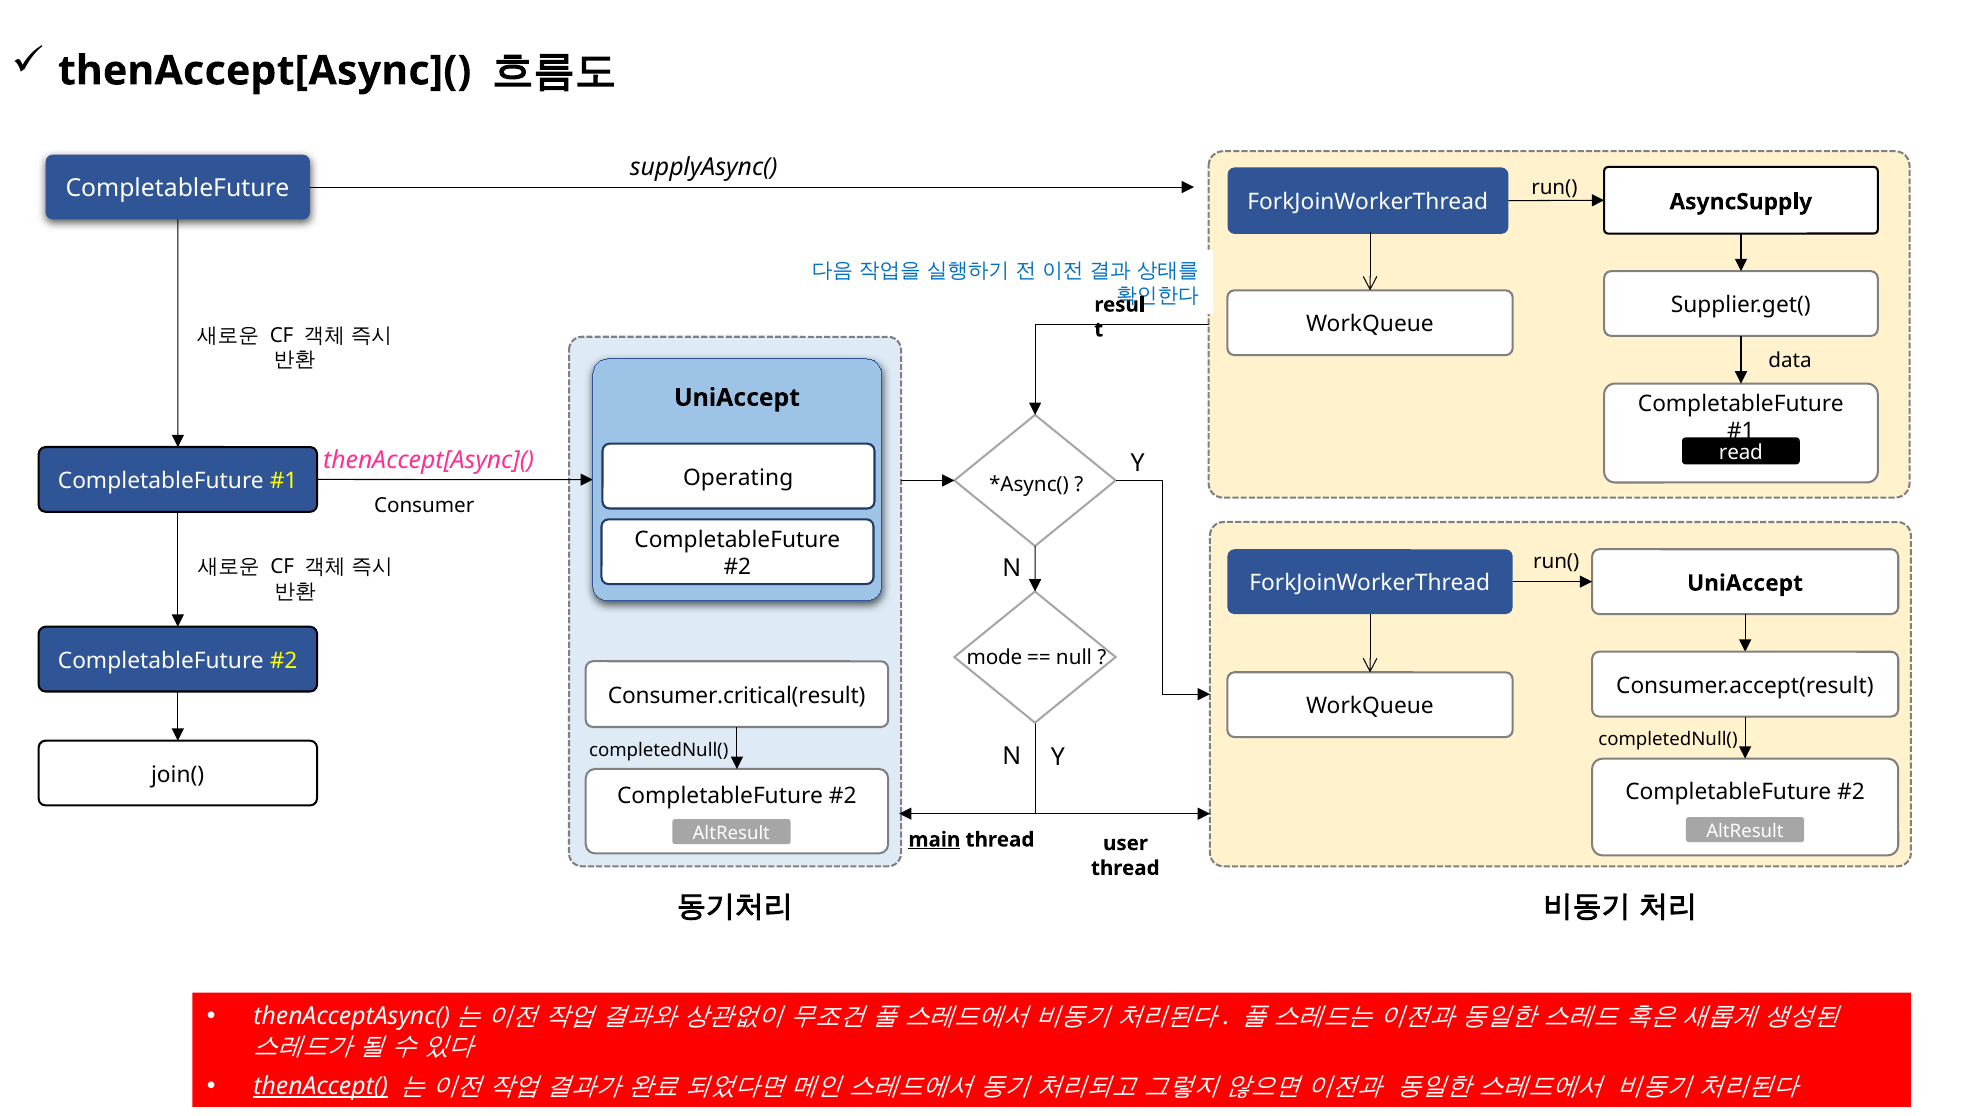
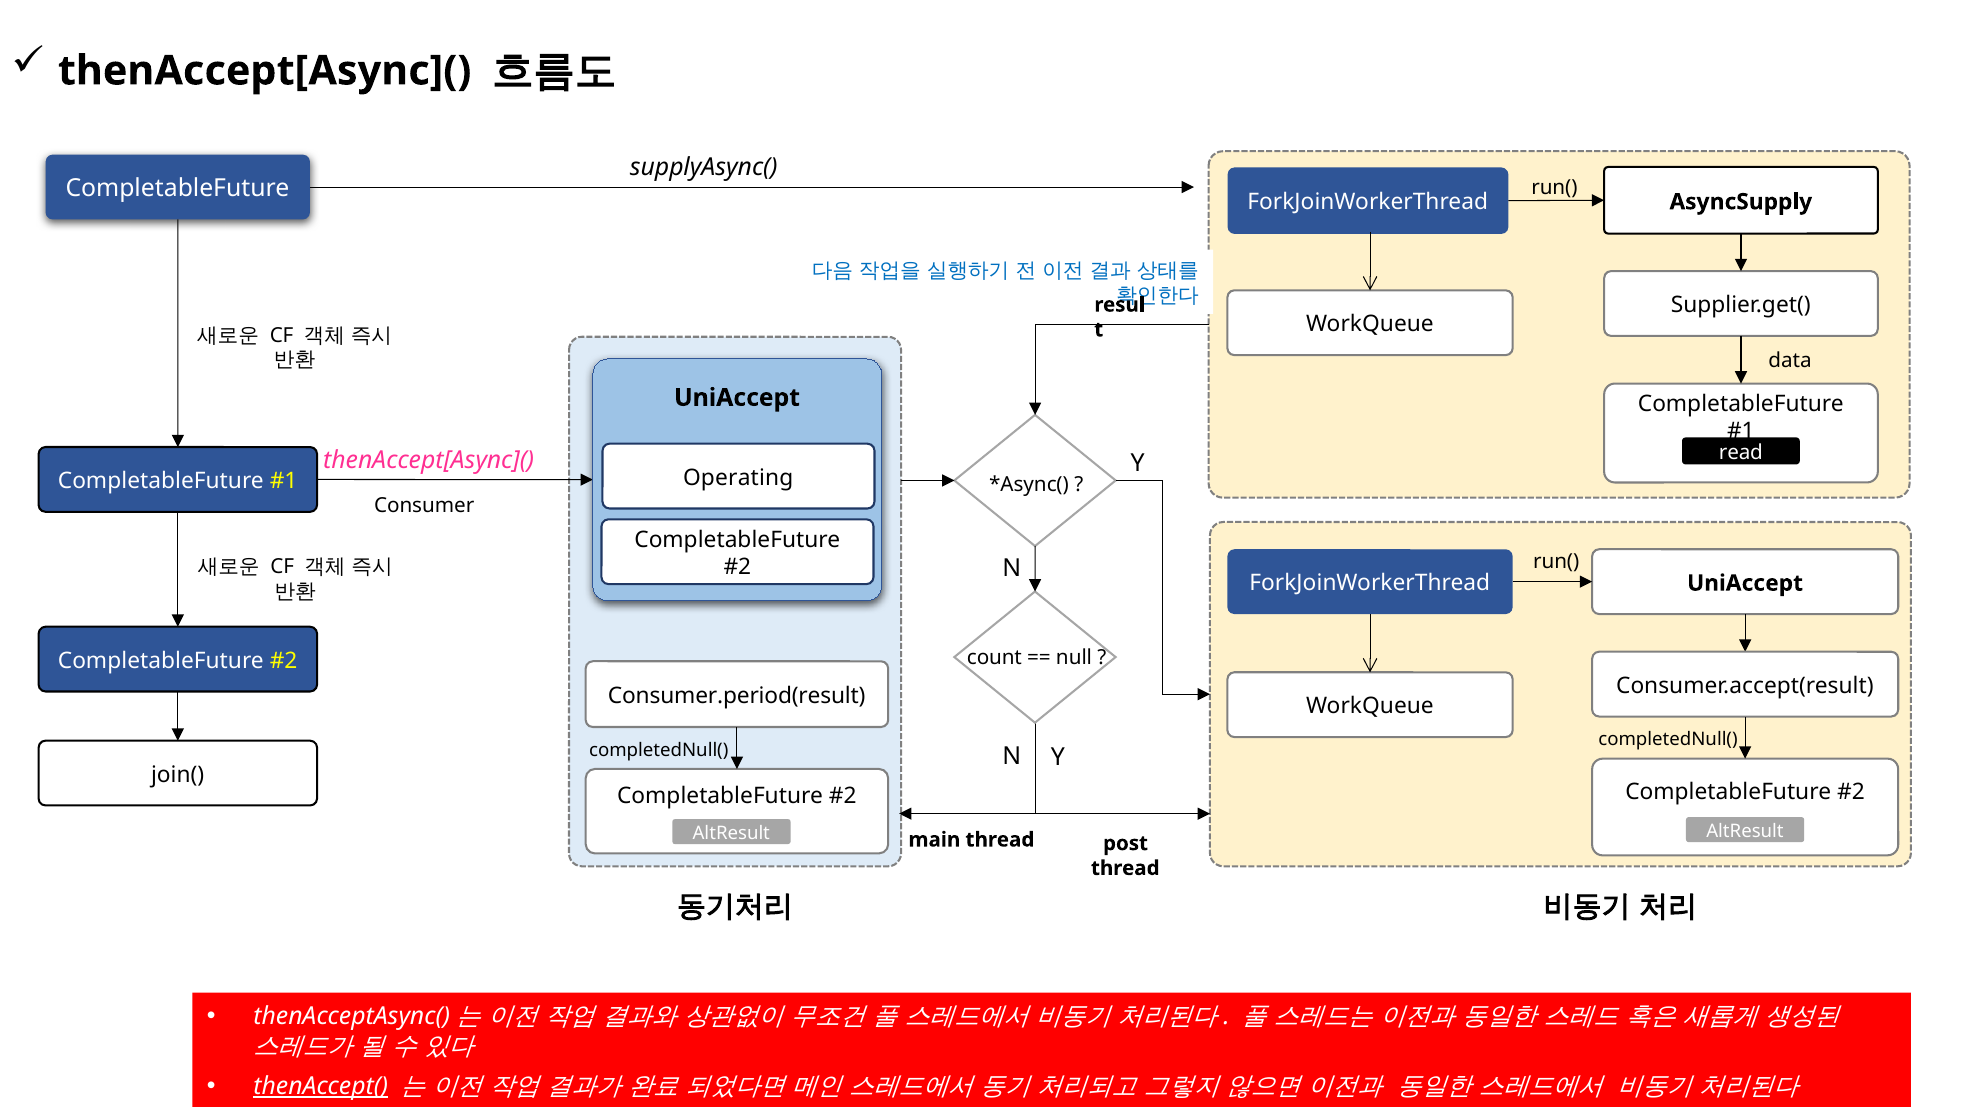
mode: mode -> count
Consumer.critical(result: Consumer.critical(result -> Consumer.period(result
main underline: present -> none
user: user -> post
